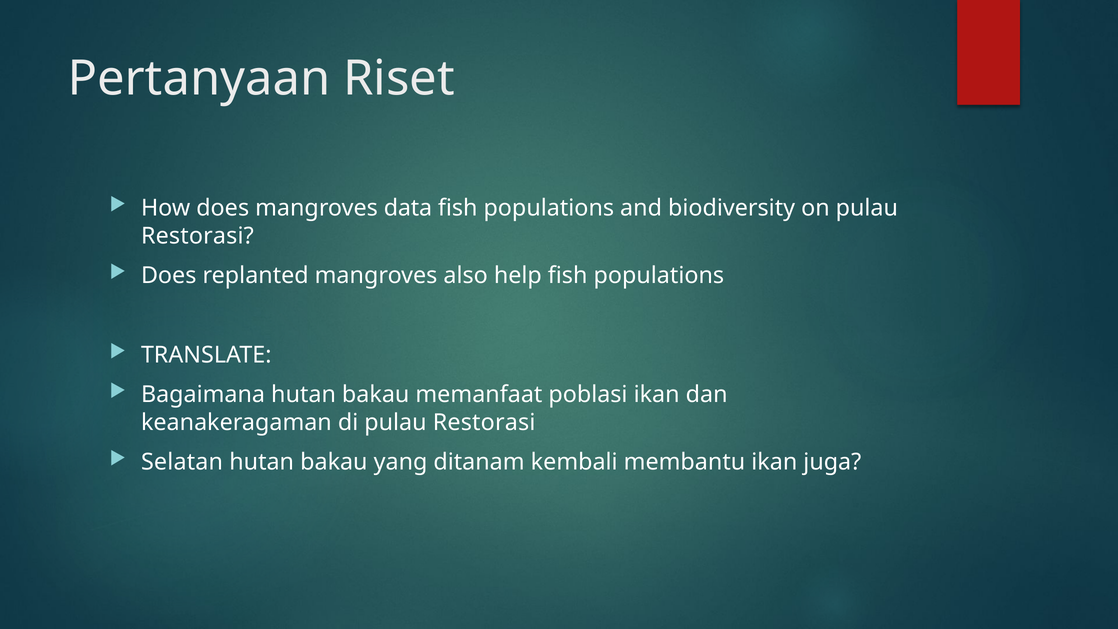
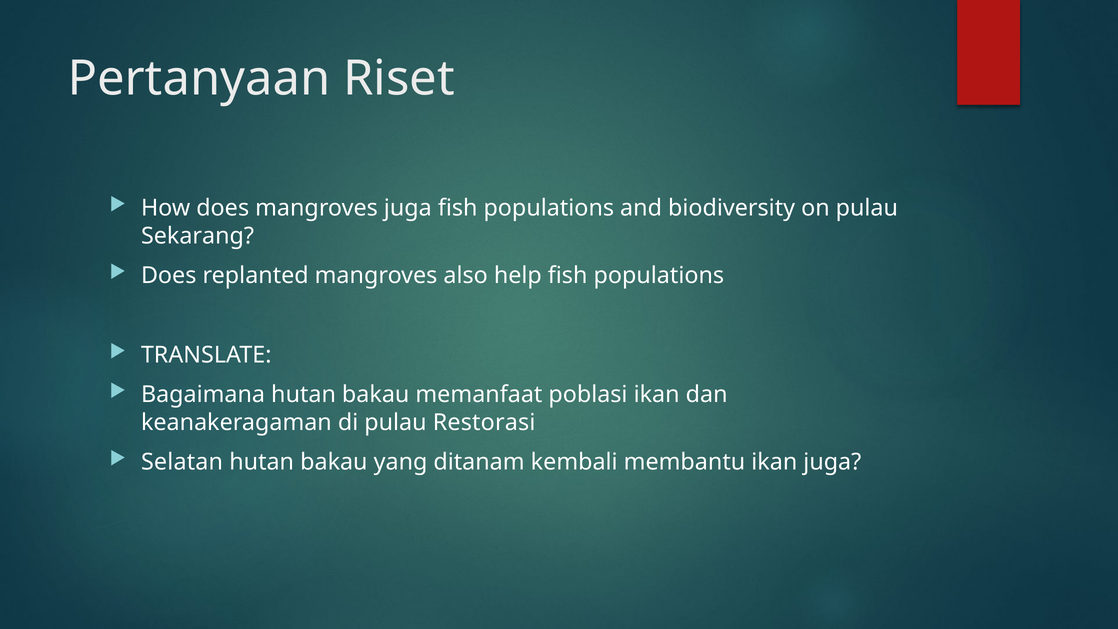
mangroves data: data -> juga
Restorasi at (197, 236): Restorasi -> Sekarang
